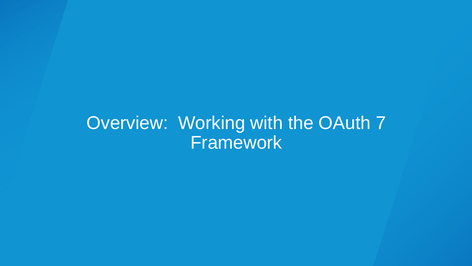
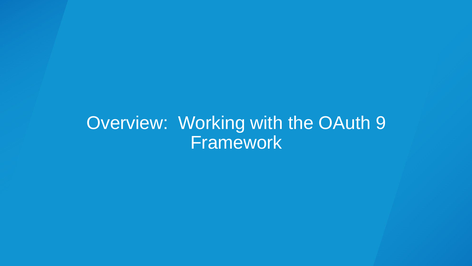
7: 7 -> 9
